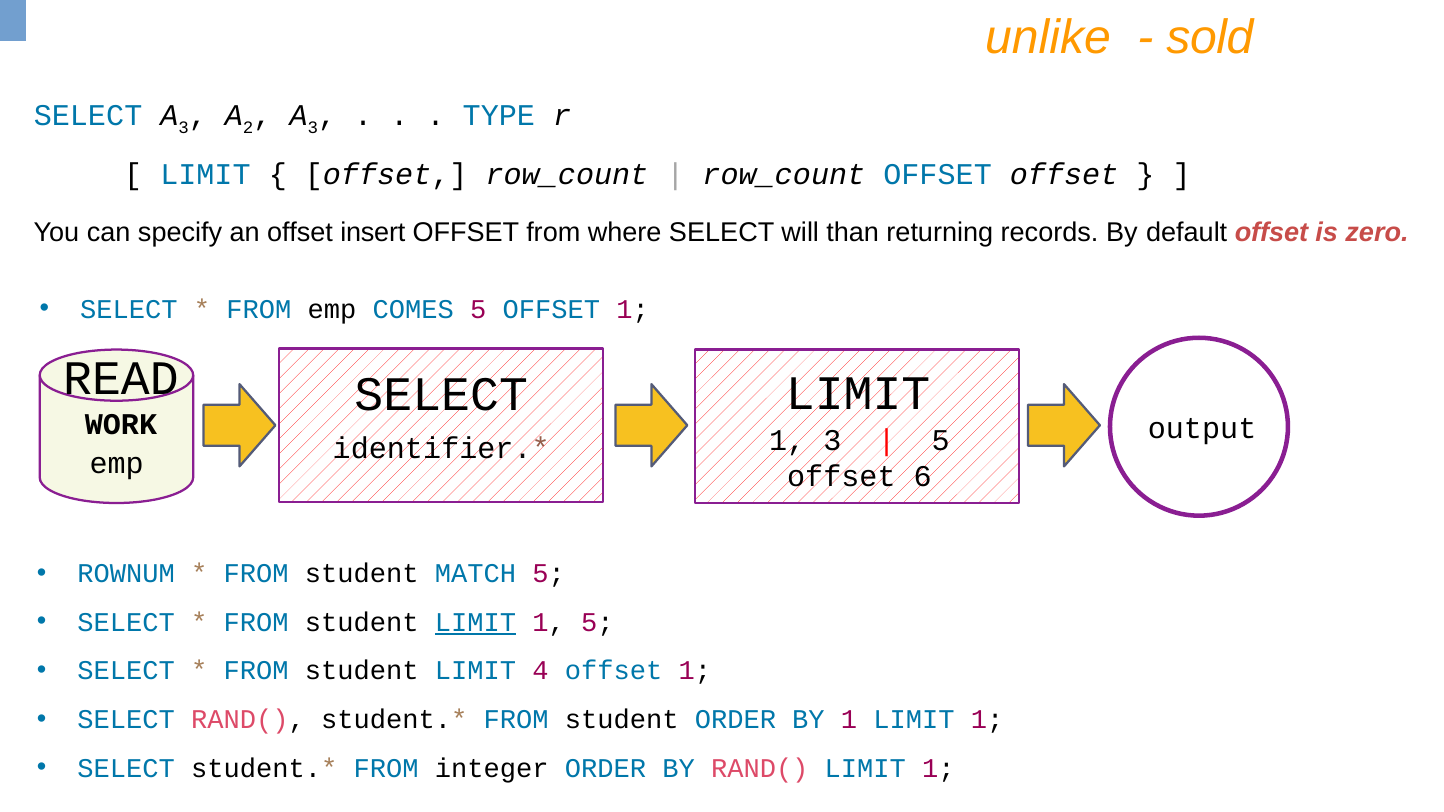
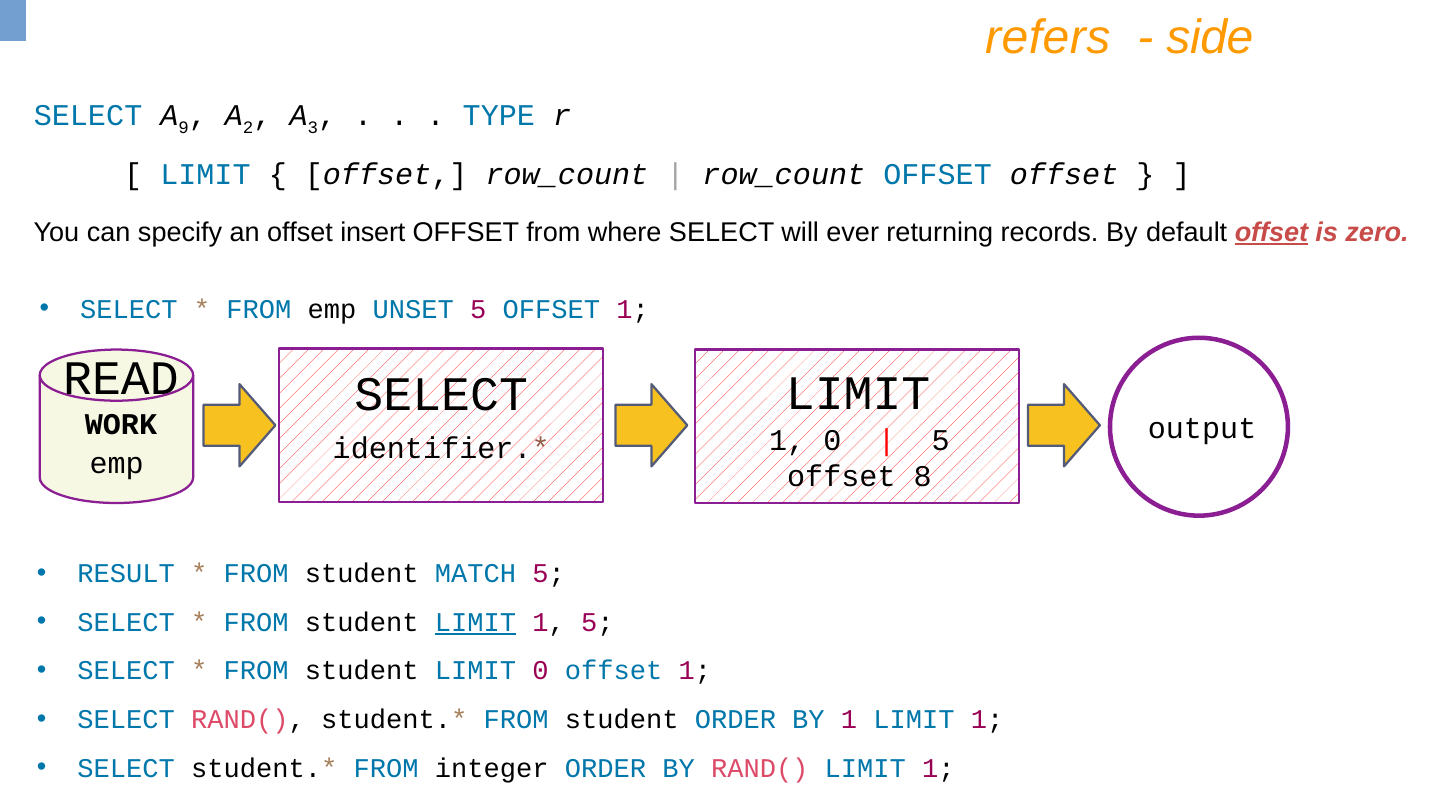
unlike: unlike -> refers
sold: sold -> side
3 at (184, 127): 3 -> 9
than: than -> ever
offset at (1271, 232) underline: none -> present
COMES: COMES -> UNSET
1 3: 3 -> 0
6: 6 -> 8
ROWNUM: ROWNUM -> RESULT
LIMIT 4: 4 -> 0
